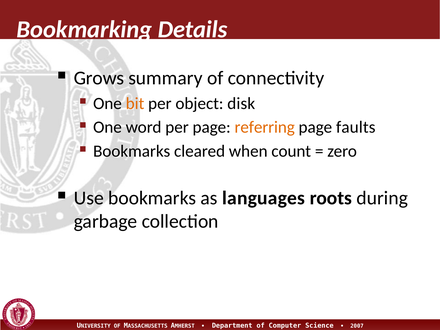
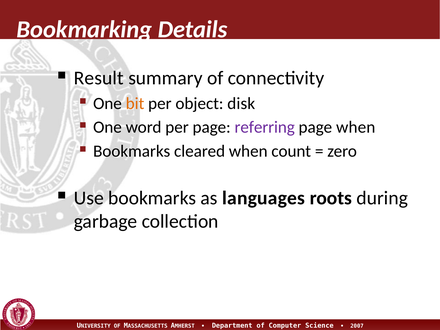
Grows: Grows -> Result
referring colour: orange -> purple
page faults: faults -> when
